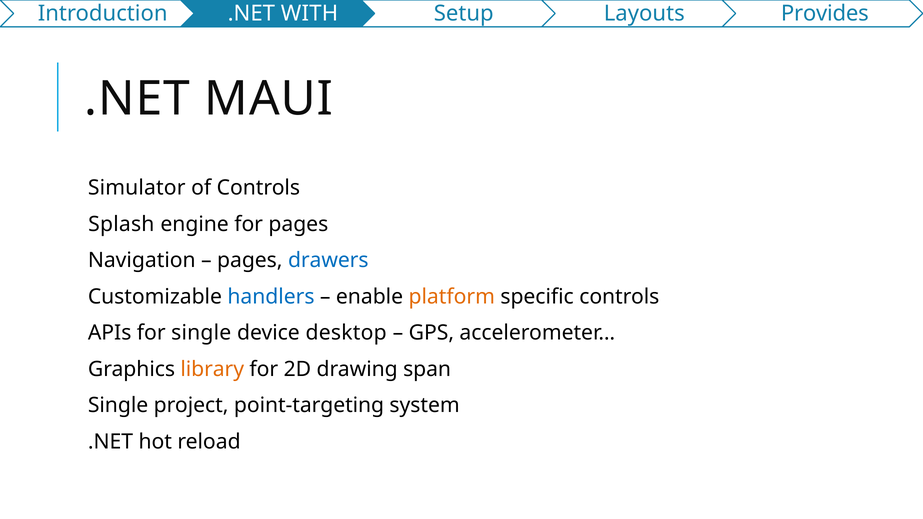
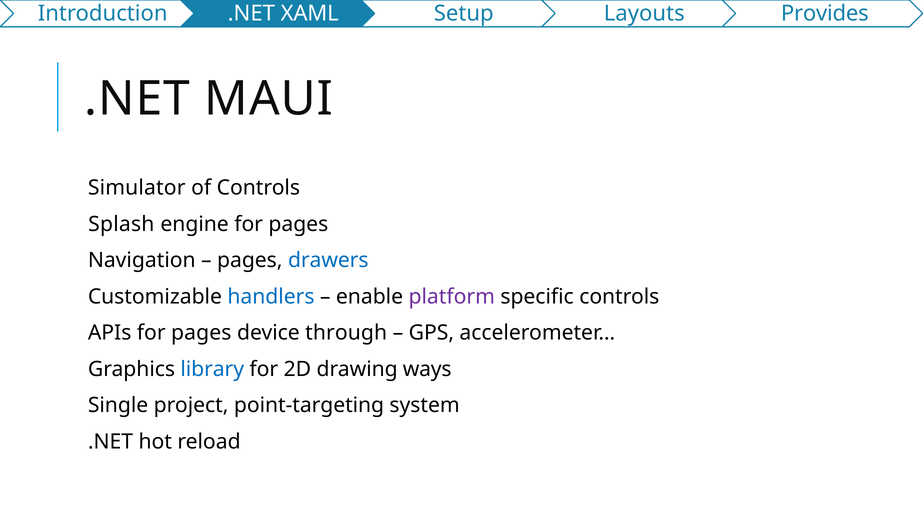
WITH: WITH -> XAML
platform colour: orange -> purple
APIs for single: single -> pages
desktop: desktop -> through
library colour: orange -> blue
span: span -> ways
